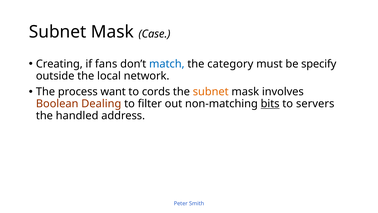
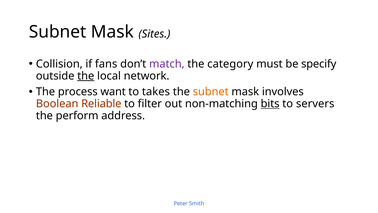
Case: Case -> Sites
Creating: Creating -> Collision
match colour: blue -> purple
the at (86, 76) underline: none -> present
cords: cords -> takes
Dealing: Dealing -> Reliable
handled: handled -> perform
